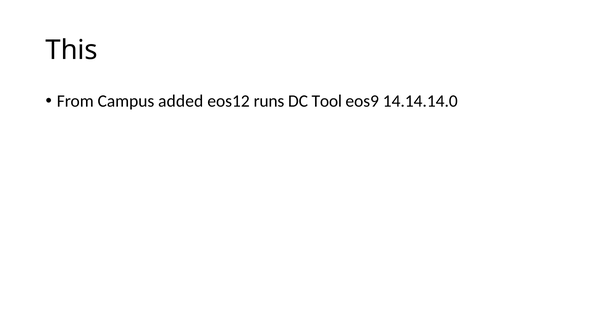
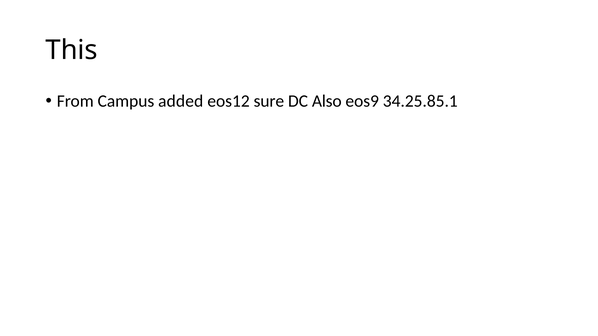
runs: runs -> sure
Tool: Tool -> Also
14.14.14.0: 14.14.14.0 -> 34.25.85.1
